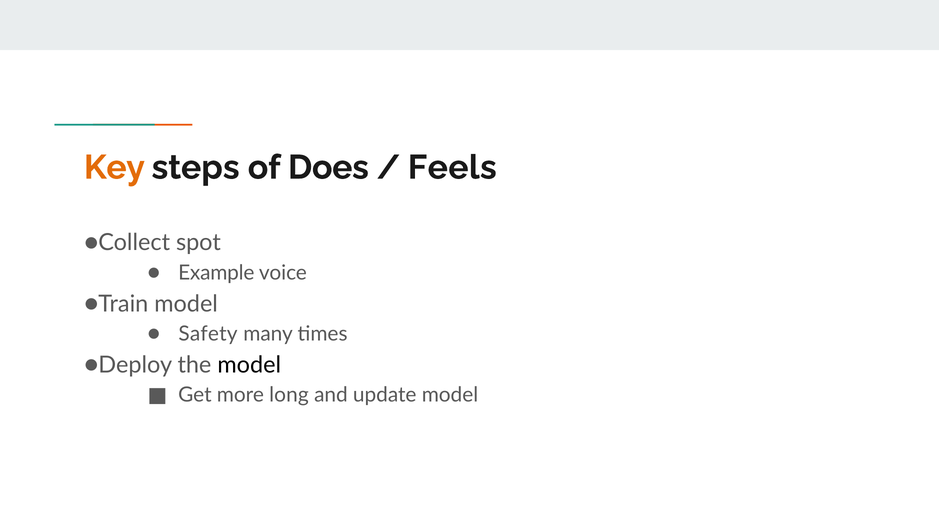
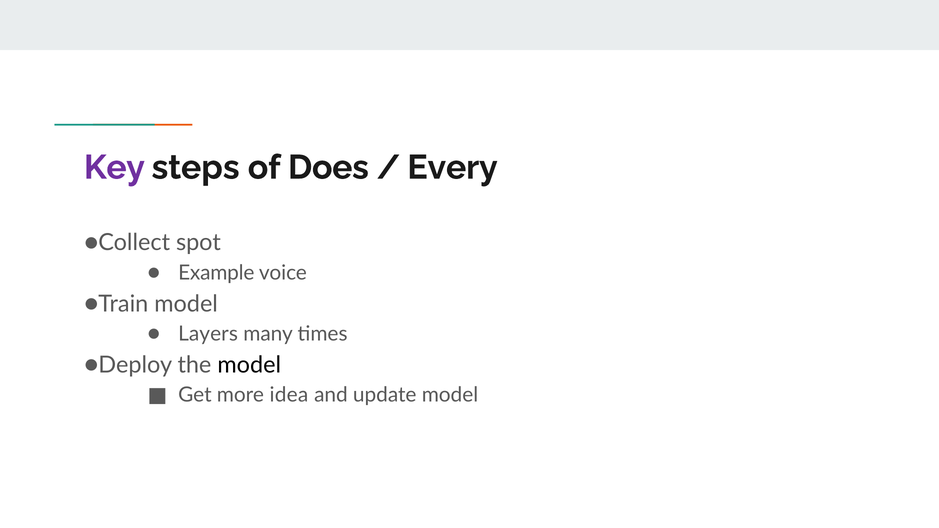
Key colour: orange -> purple
Feels: Feels -> Every
Safety: Safety -> Layers
long: long -> idea
